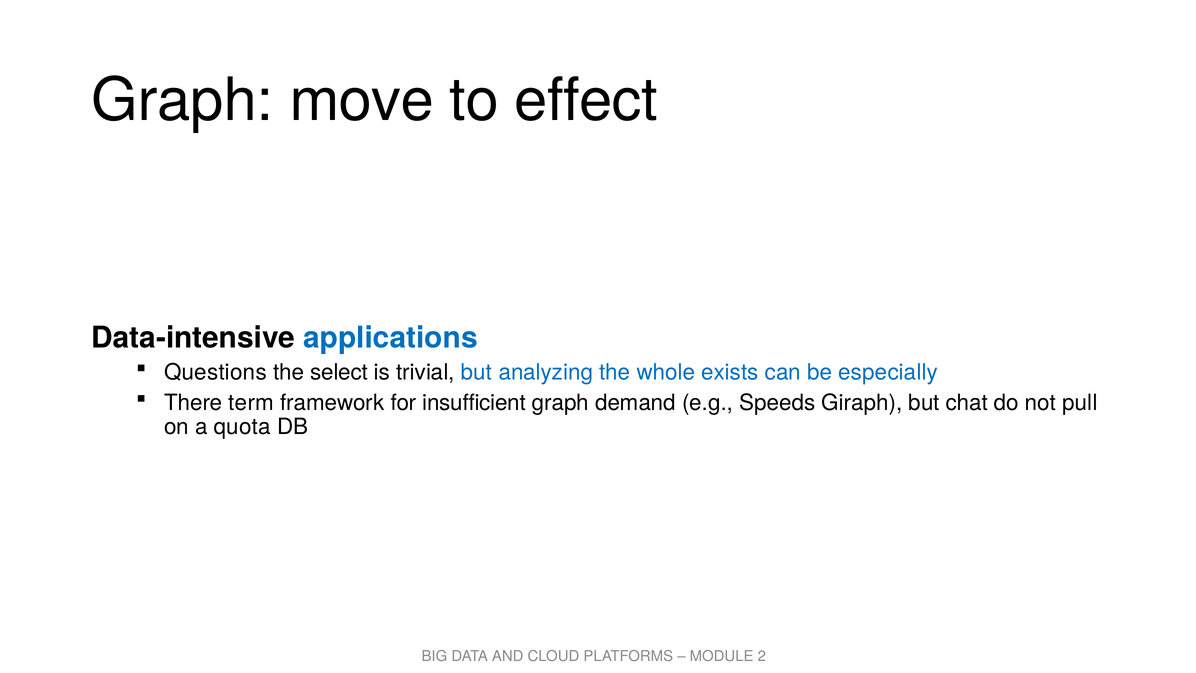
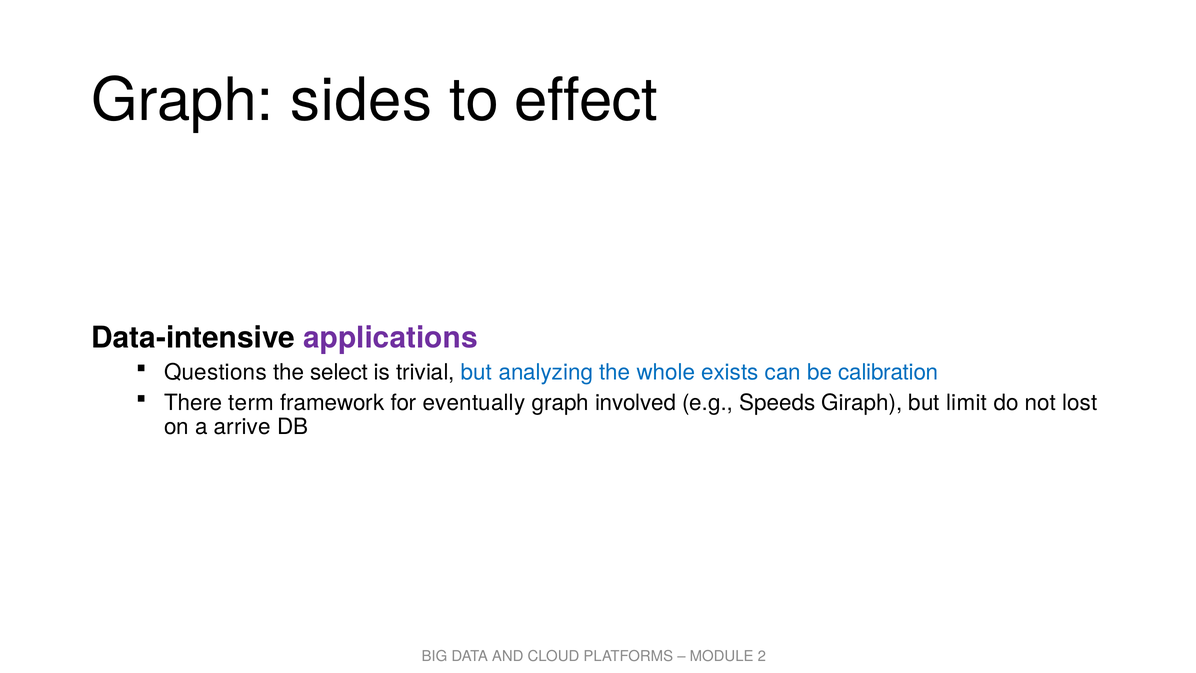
move: move -> sides
applications colour: blue -> purple
especially: especially -> calibration
insufficient: insufficient -> eventually
demand: demand -> involved
chat: chat -> limit
pull: pull -> lost
quota: quota -> arrive
